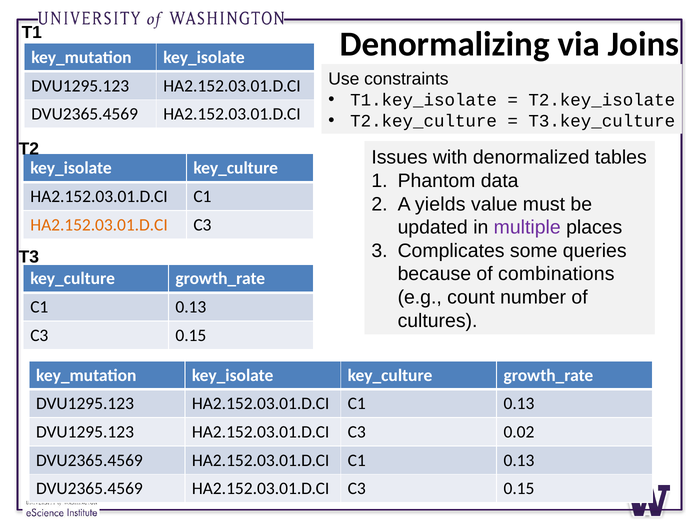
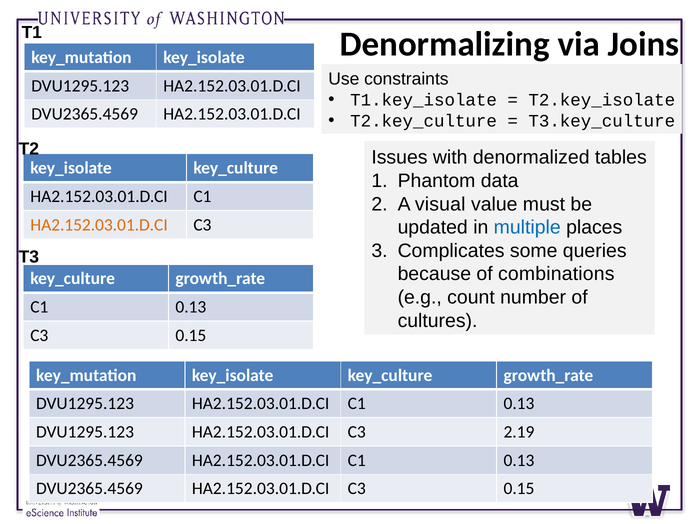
yields: yields -> visual
multiple colour: purple -> blue
0.02: 0.02 -> 2.19
